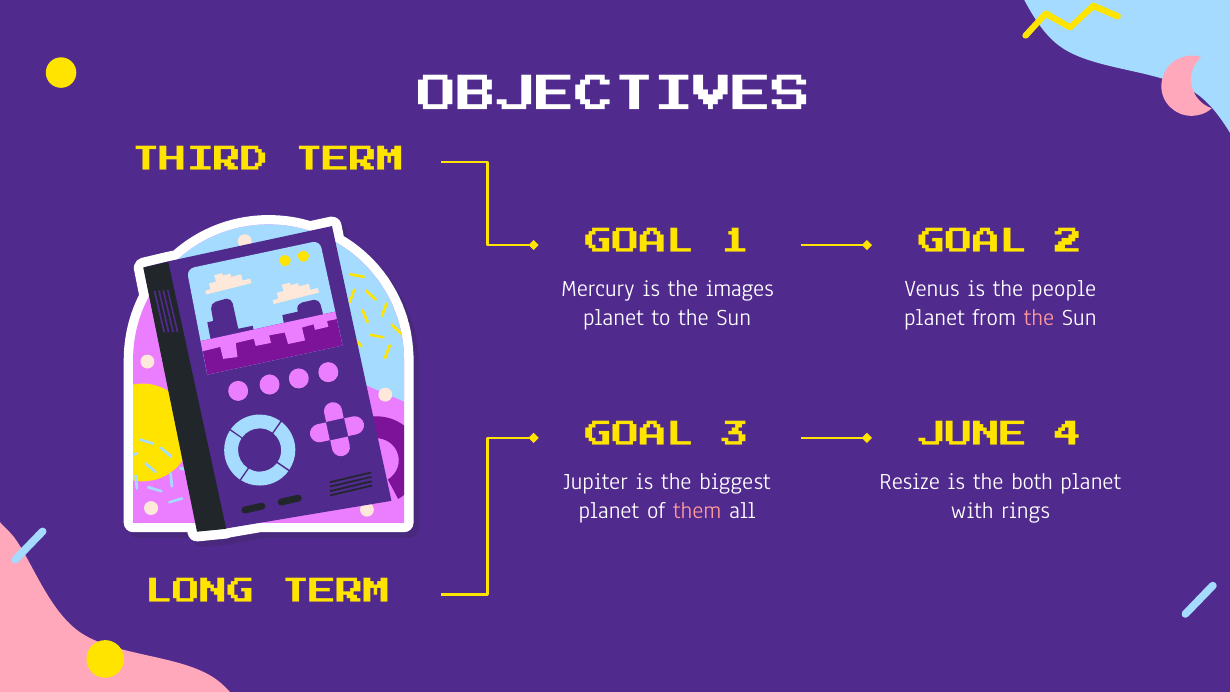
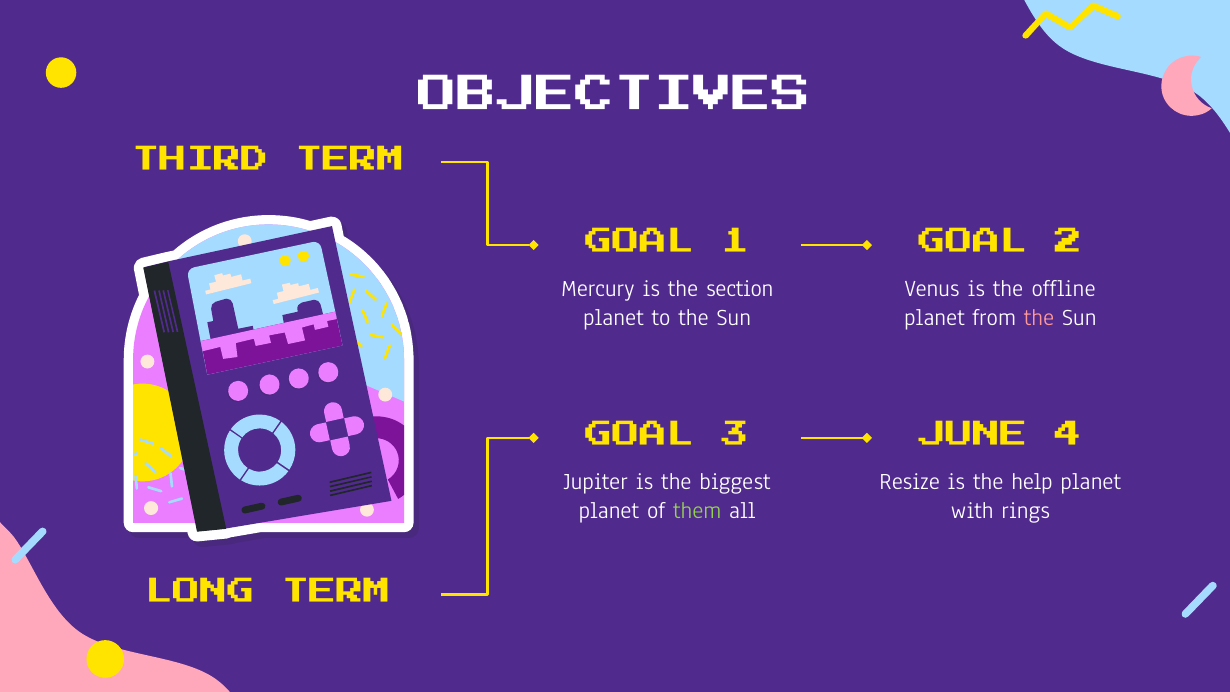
images: images -> section
people: people -> offline
both: both -> help
them colour: pink -> light green
